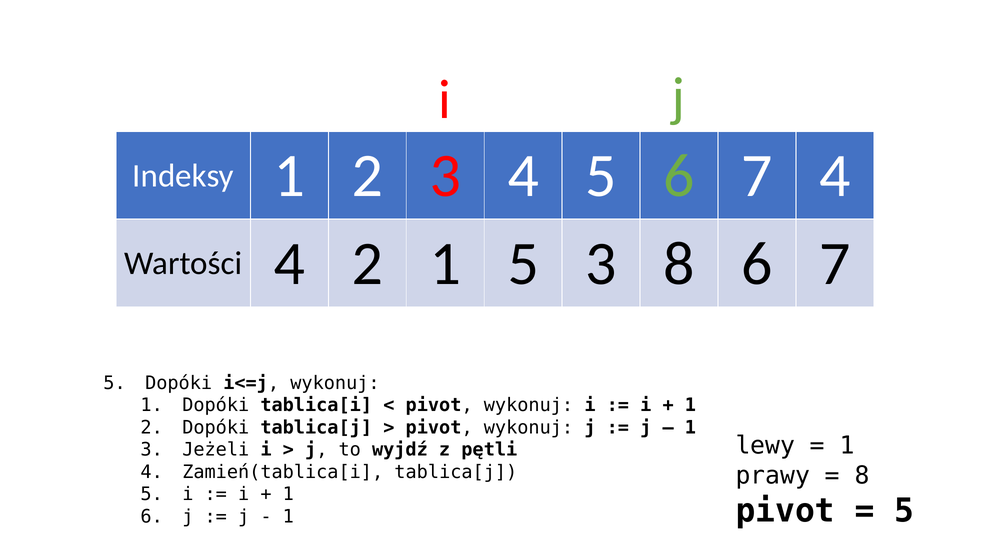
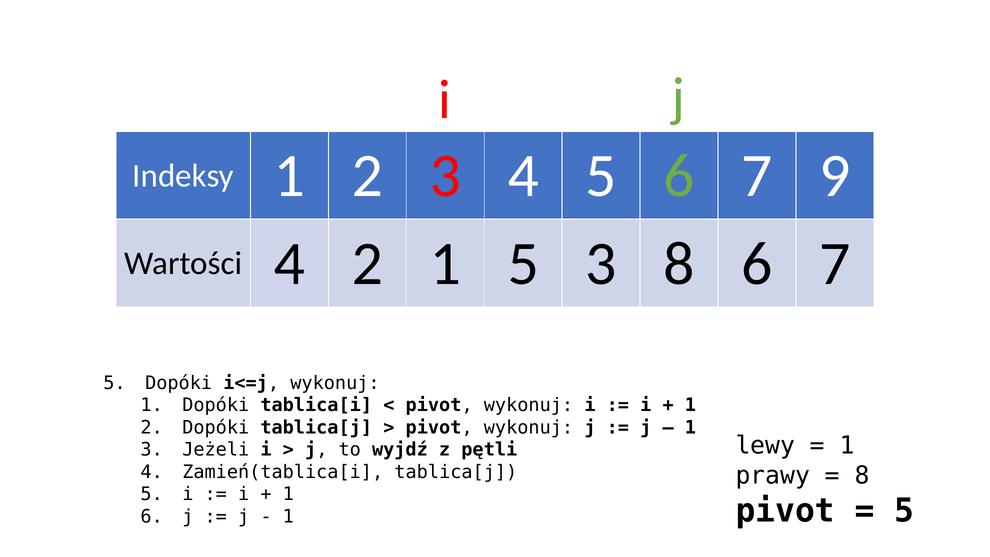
7 4: 4 -> 9
